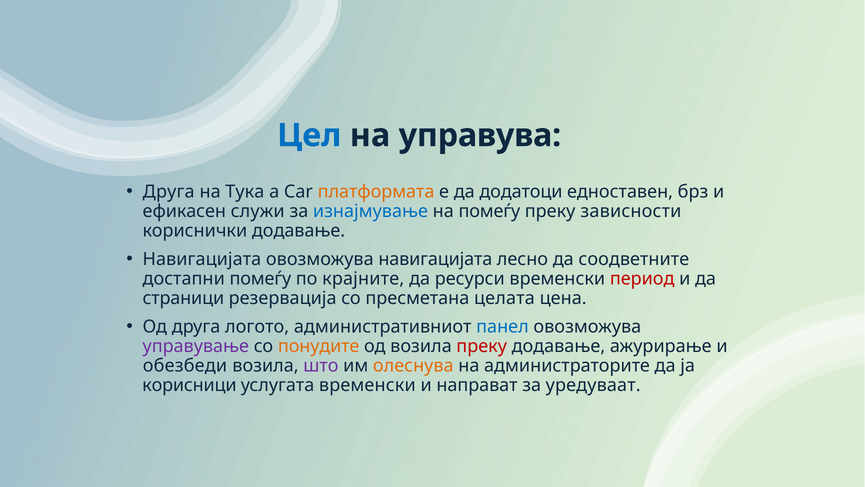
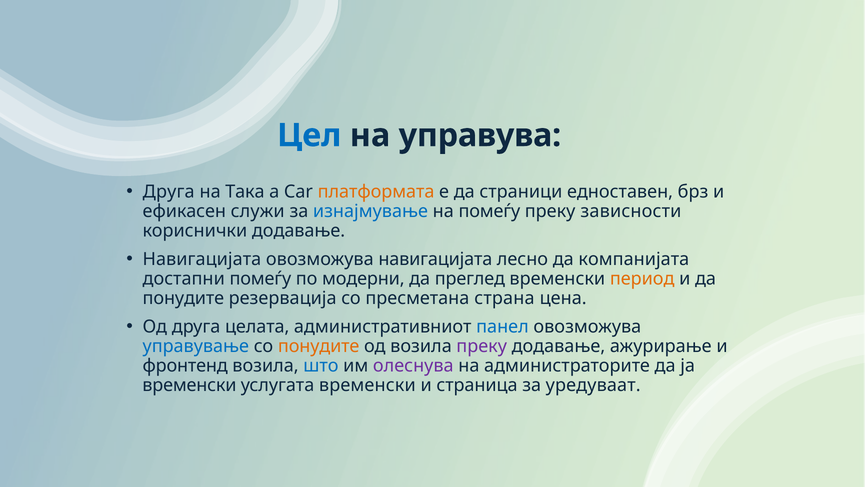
Тука: Тука -> Така
додатоци: додатоци -> страници
соодветните: соодветните -> компанијата
крајните: крајните -> модерни
ресурси: ресурси -> преглед
период colour: red -> orange
страници at (183, 298): страници -> понудите
целата: целата -> страна
логото: логото -> целата
управување colour: purple -> blue
преку at (482, 346) colour: red -> purple
обезбеди: обезбеди -> фронтенд
што colour: purple -> blue
олеснува colour: orange -> purple
корисници at (189, 385): корисници -> временски
направат: направат -> страница
